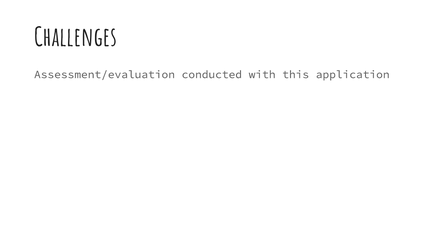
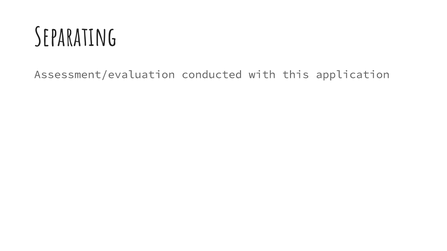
Challenges: Challenges -> Separating
